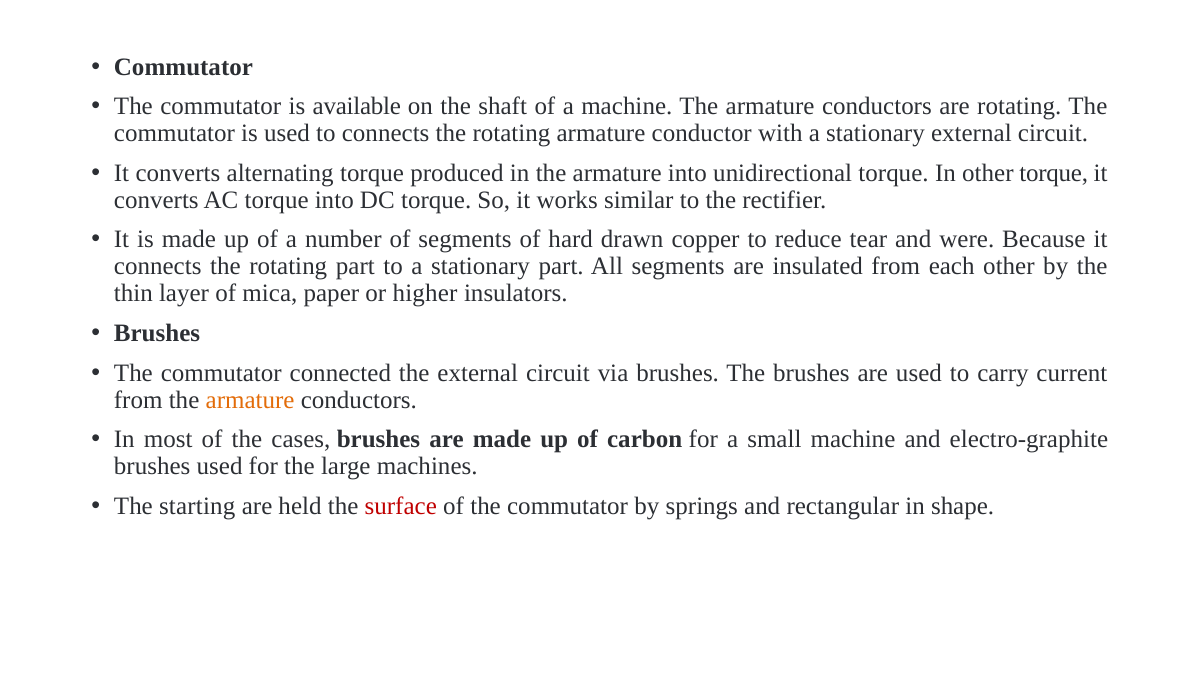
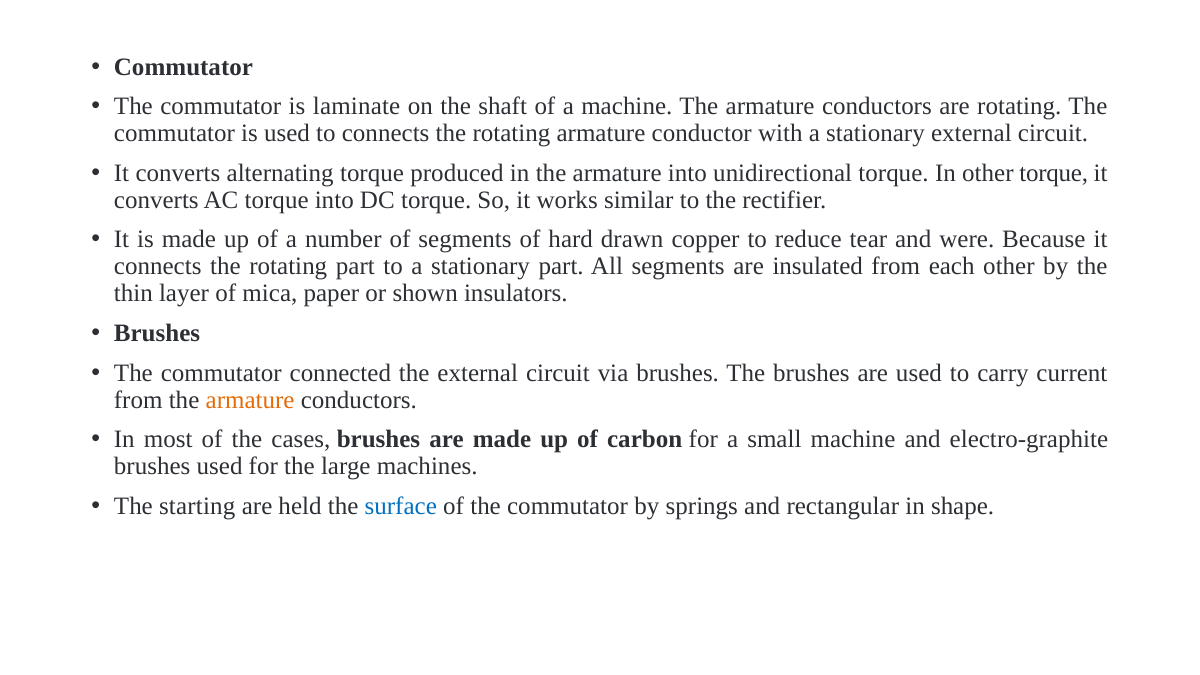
available: available -> laminate
higher: higher -> shown
surface colour: red -> blue
